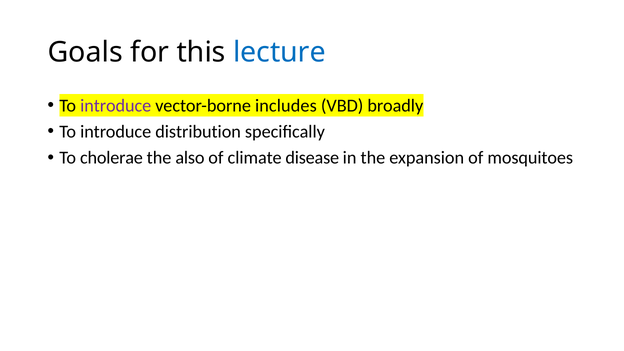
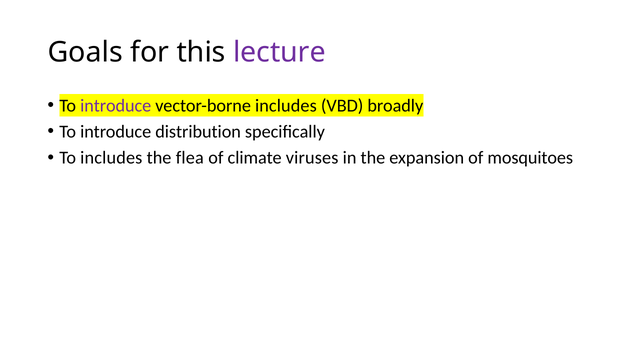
lecture colour: blue -> purple
To cholerae: cholerae -> includes
also: also -> flea
disease: disease -> viruses
